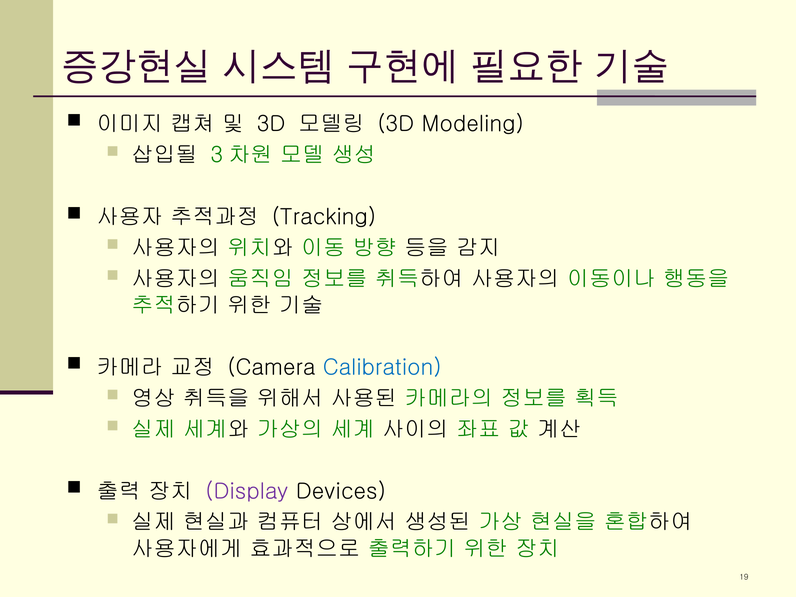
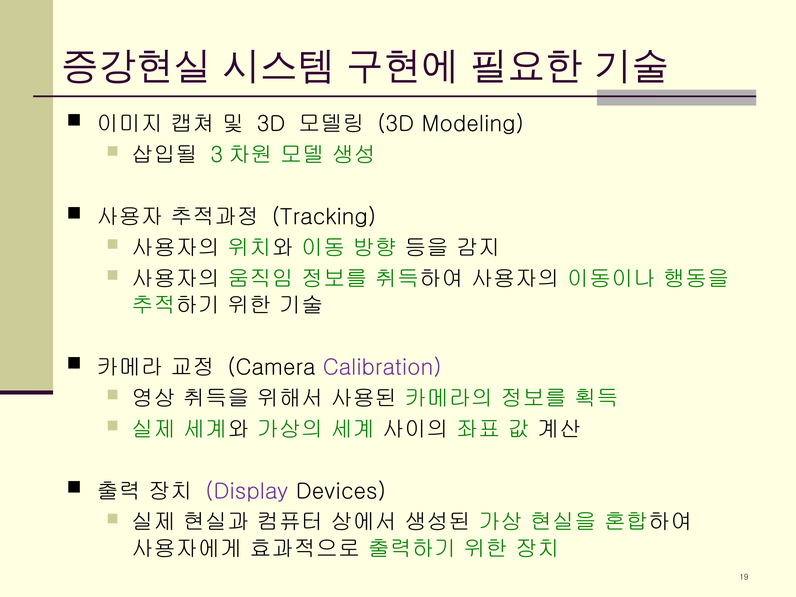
Calibration colour: blue -> purple
